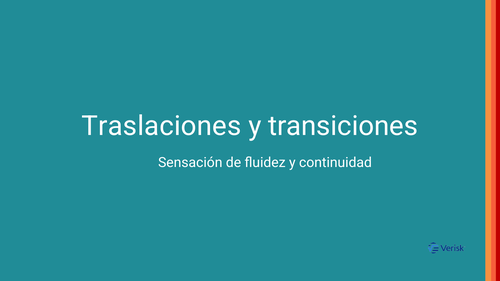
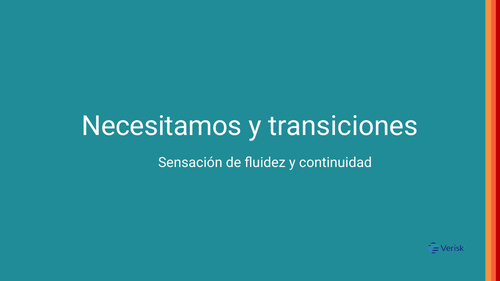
Traslaciones: Traslaciones -> Necesitamos
